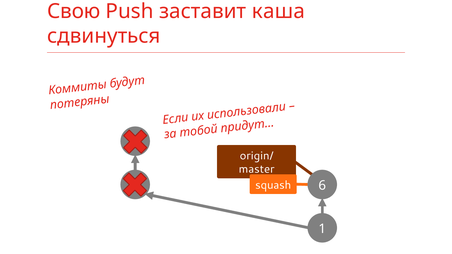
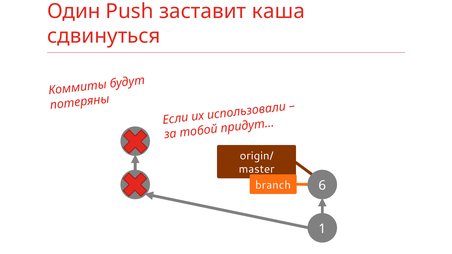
Свою: Свою -> Один
squash: squash -> branch
